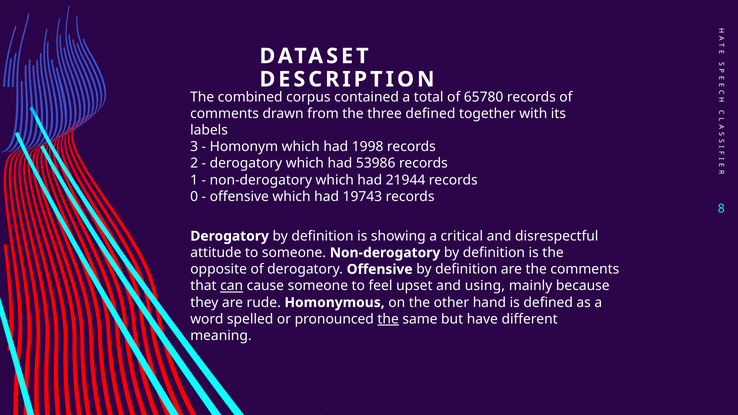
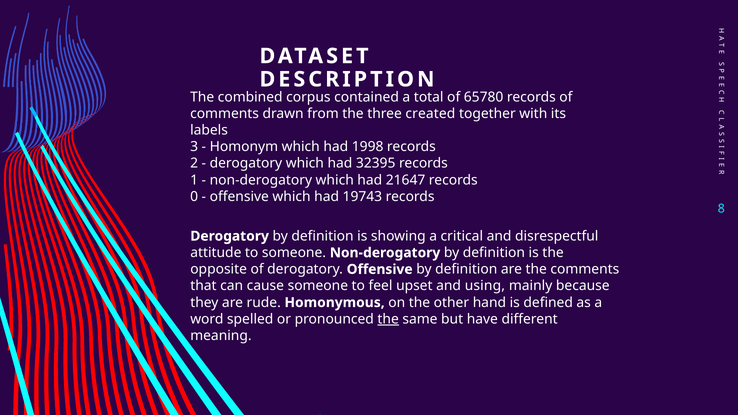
three defined: defined -> created
53986: 53986 -> 32395
21944: 21944 -> 21647
can underline: present -> none
